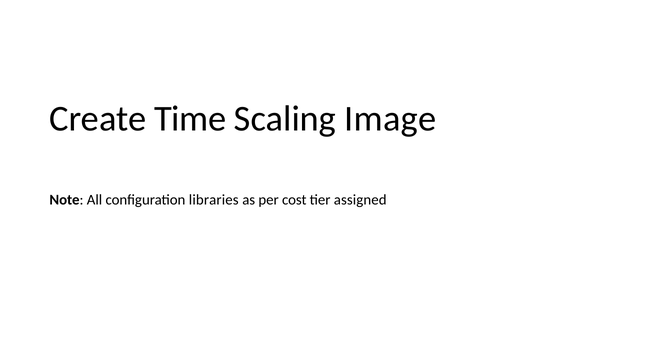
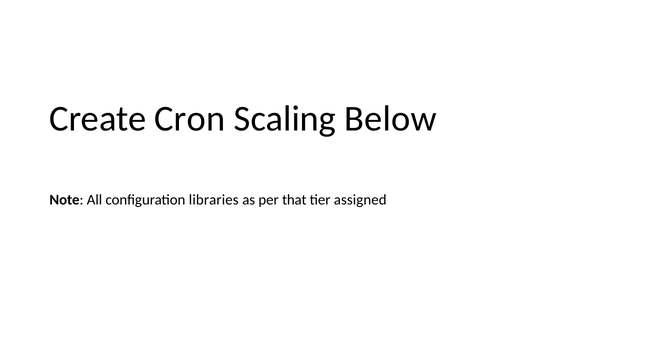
Time: Time -> Cron
Image: Image -> Below
cost: cost -> that
